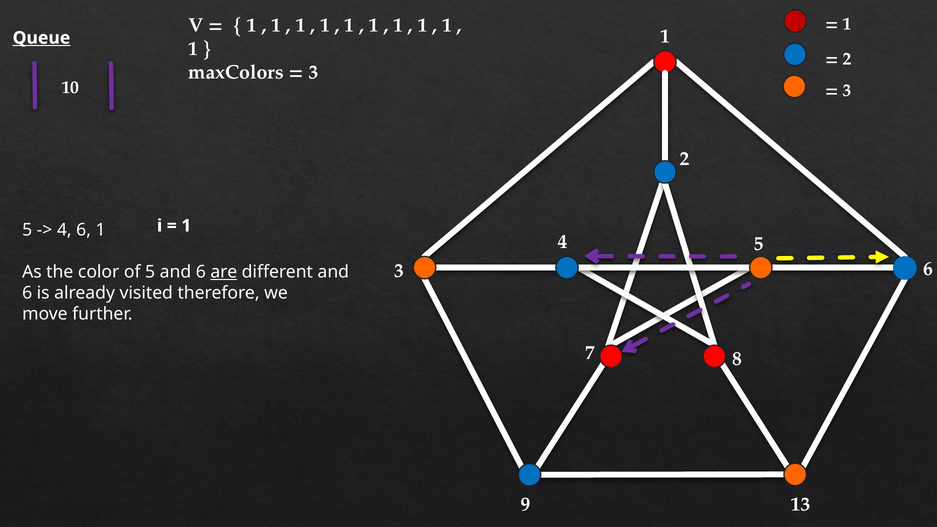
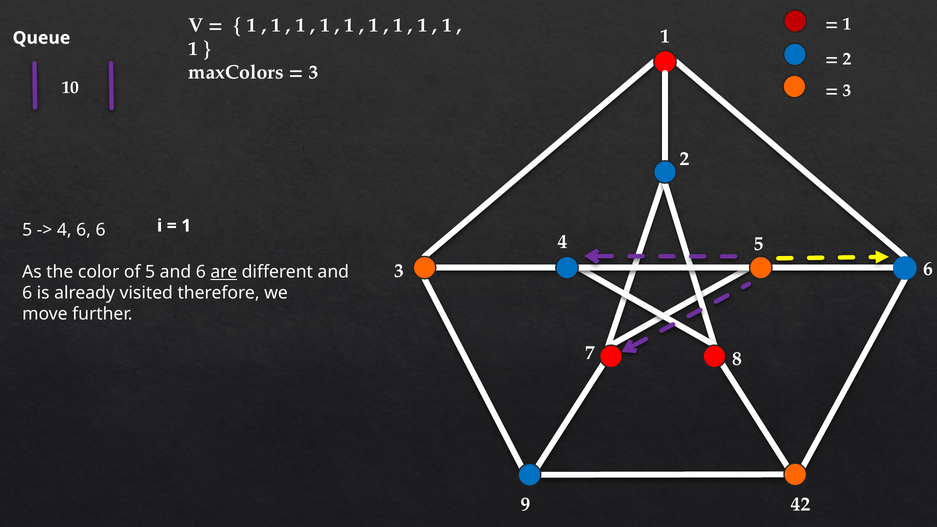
Queue underline: present -> none
6 1: 1 -> 6
13: 13 -> 42
